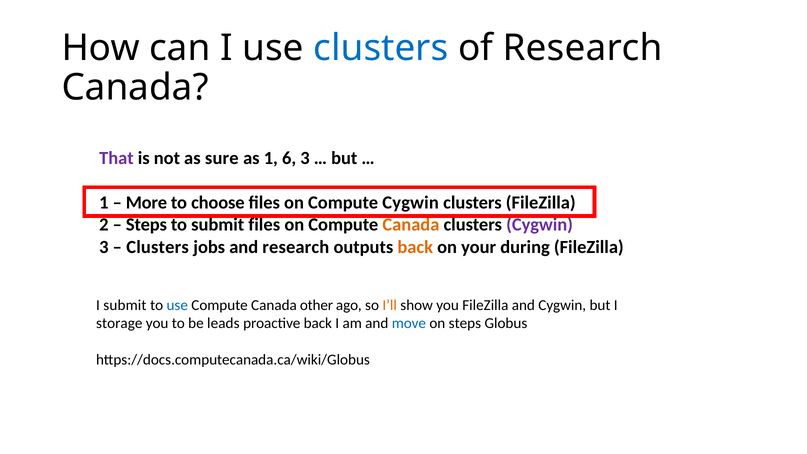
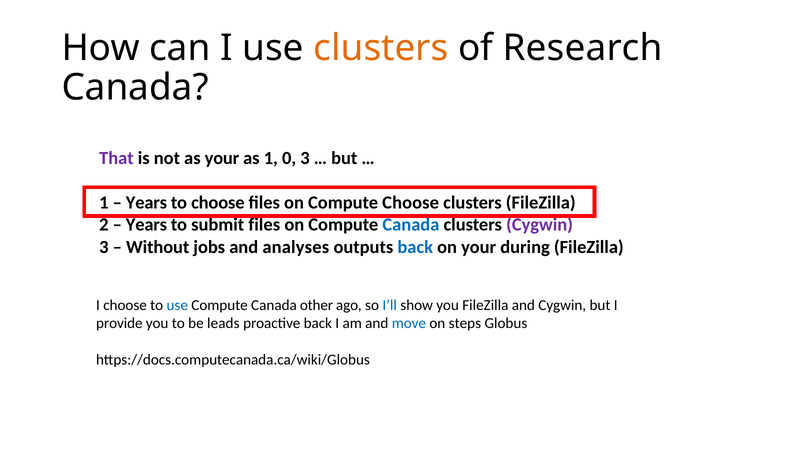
clusters at (381, 48) colour: blue -> orange
as sure: sure -> your
6: 6 -> 0
More at (146, 203): More -> Years
Compute Cygwin: Cygwin -> Choose
Steps at (146, 225): Steps -> Years
Canada at (411, 225) colour: orange -> blue
Clusters at (158, 247): Clusters -> Without
and research: research -> analyses
back at (415, 247) colour: orange -> blue
I submit: submit -> choose
I’ll colour: orange -> blue
storage: storage -> provide
